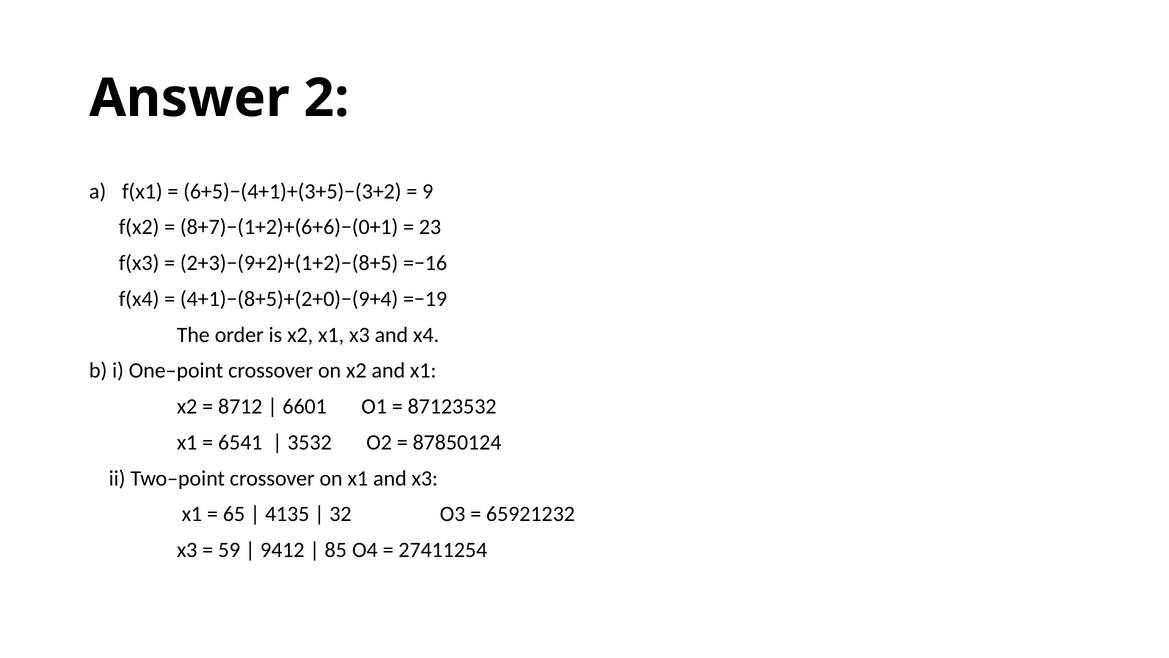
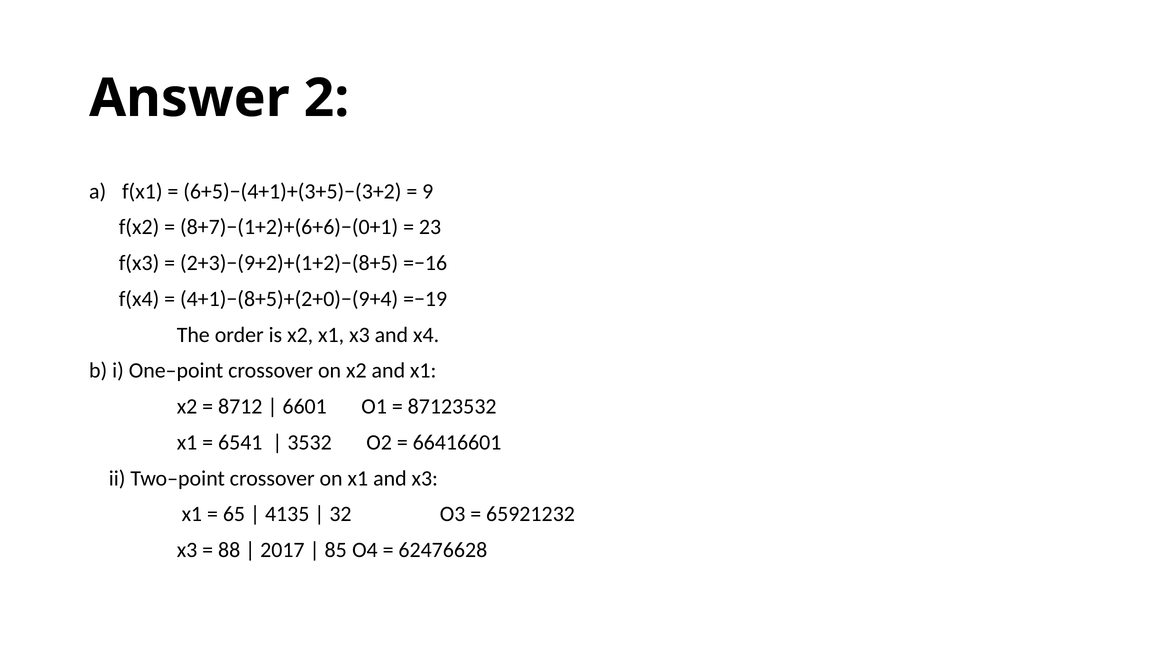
87850124: 87850124 -> 66416601
59: 59 -> 88
9412: 9412 -> 2017
27411254: 27411254 -> 62476628
